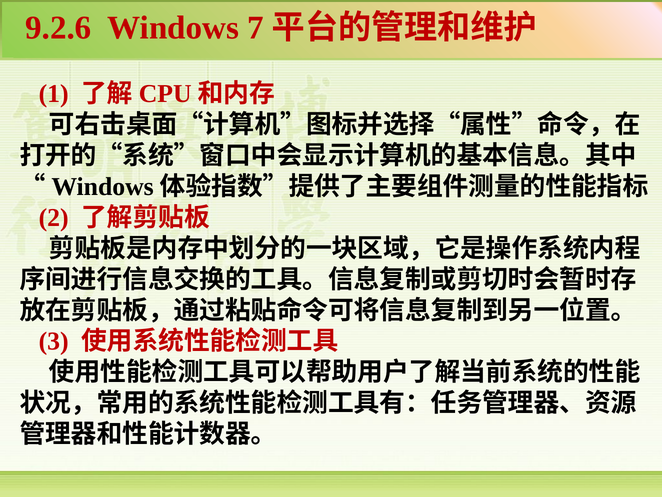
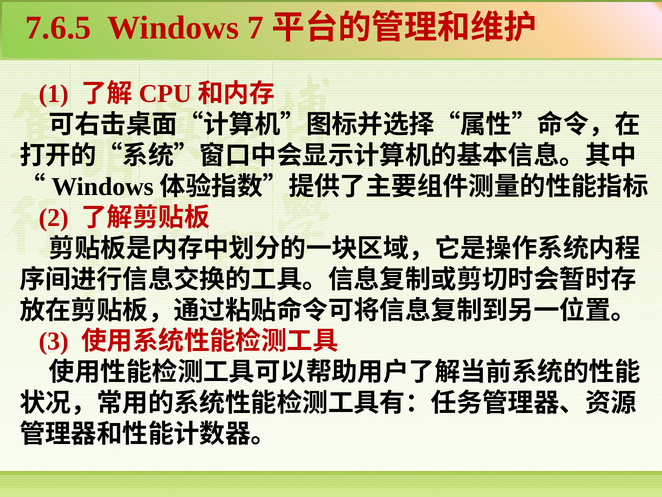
9.2.6: 9.2.6 -> 7.6.5
